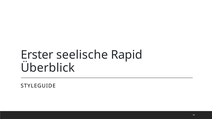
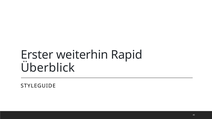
seelische: seelische -> weiterhin
